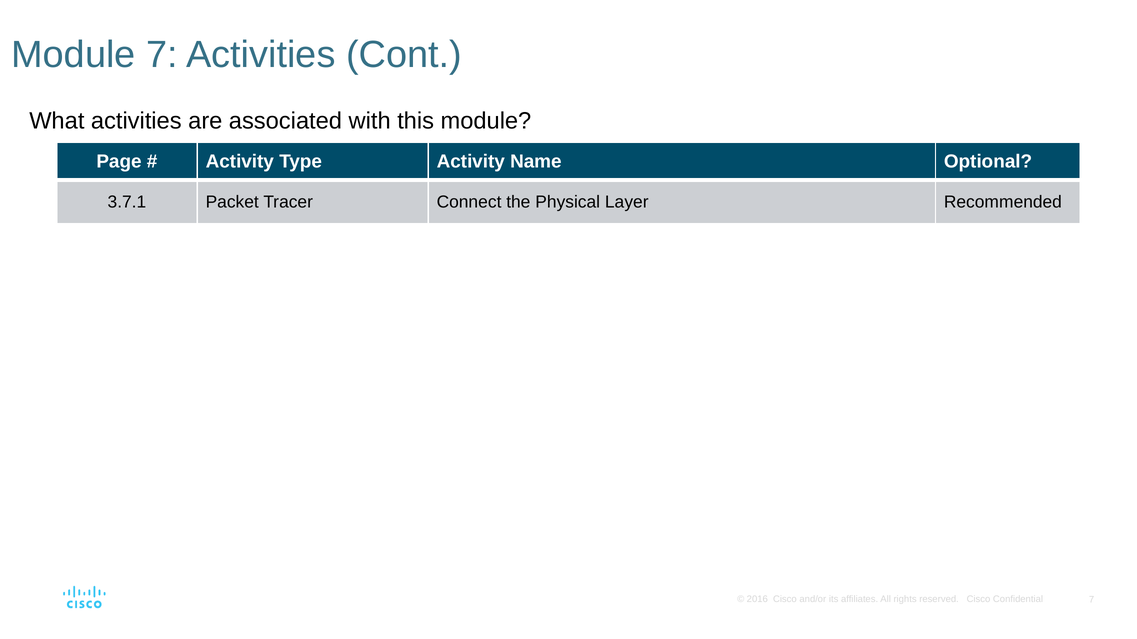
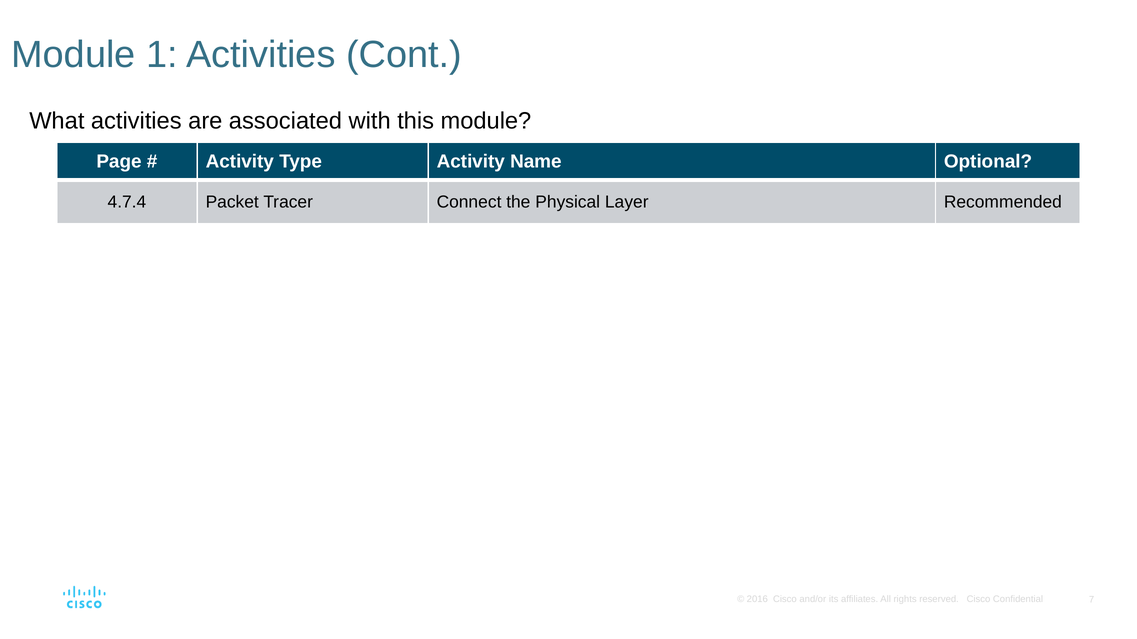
Module 7: 7 -> 1
3.7.1: 3.7.1 -> 4.7.4
